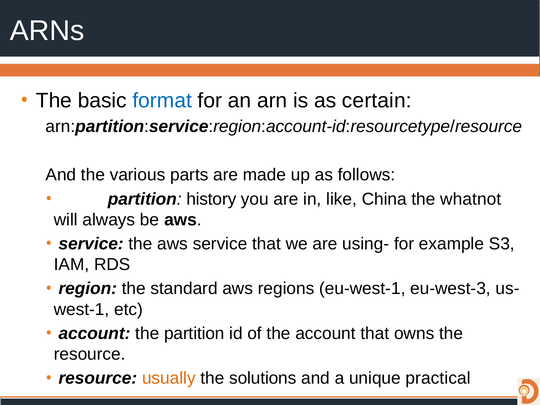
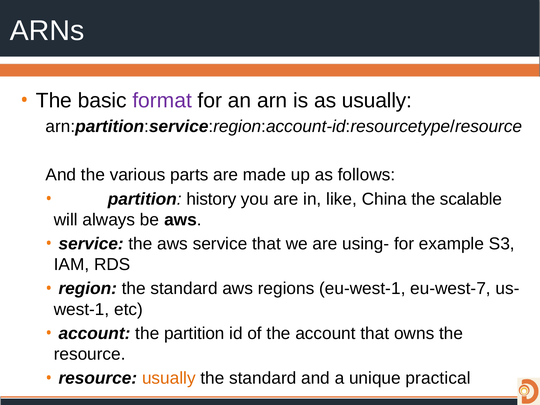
format colour: blue -> purple
as certain: certain -> usually
whatnot: whatnot -> scalable
eu-west-3: eu-west-3 -> eu-west-7
solutions at (263, 378): solutions -> standard
